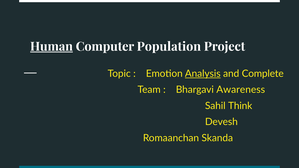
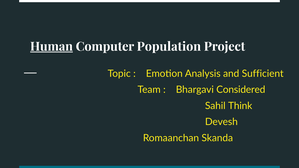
Analysis underline: present -> none
Complete: Complete -> Sufficient
Awareness: Awareness -> Considered
